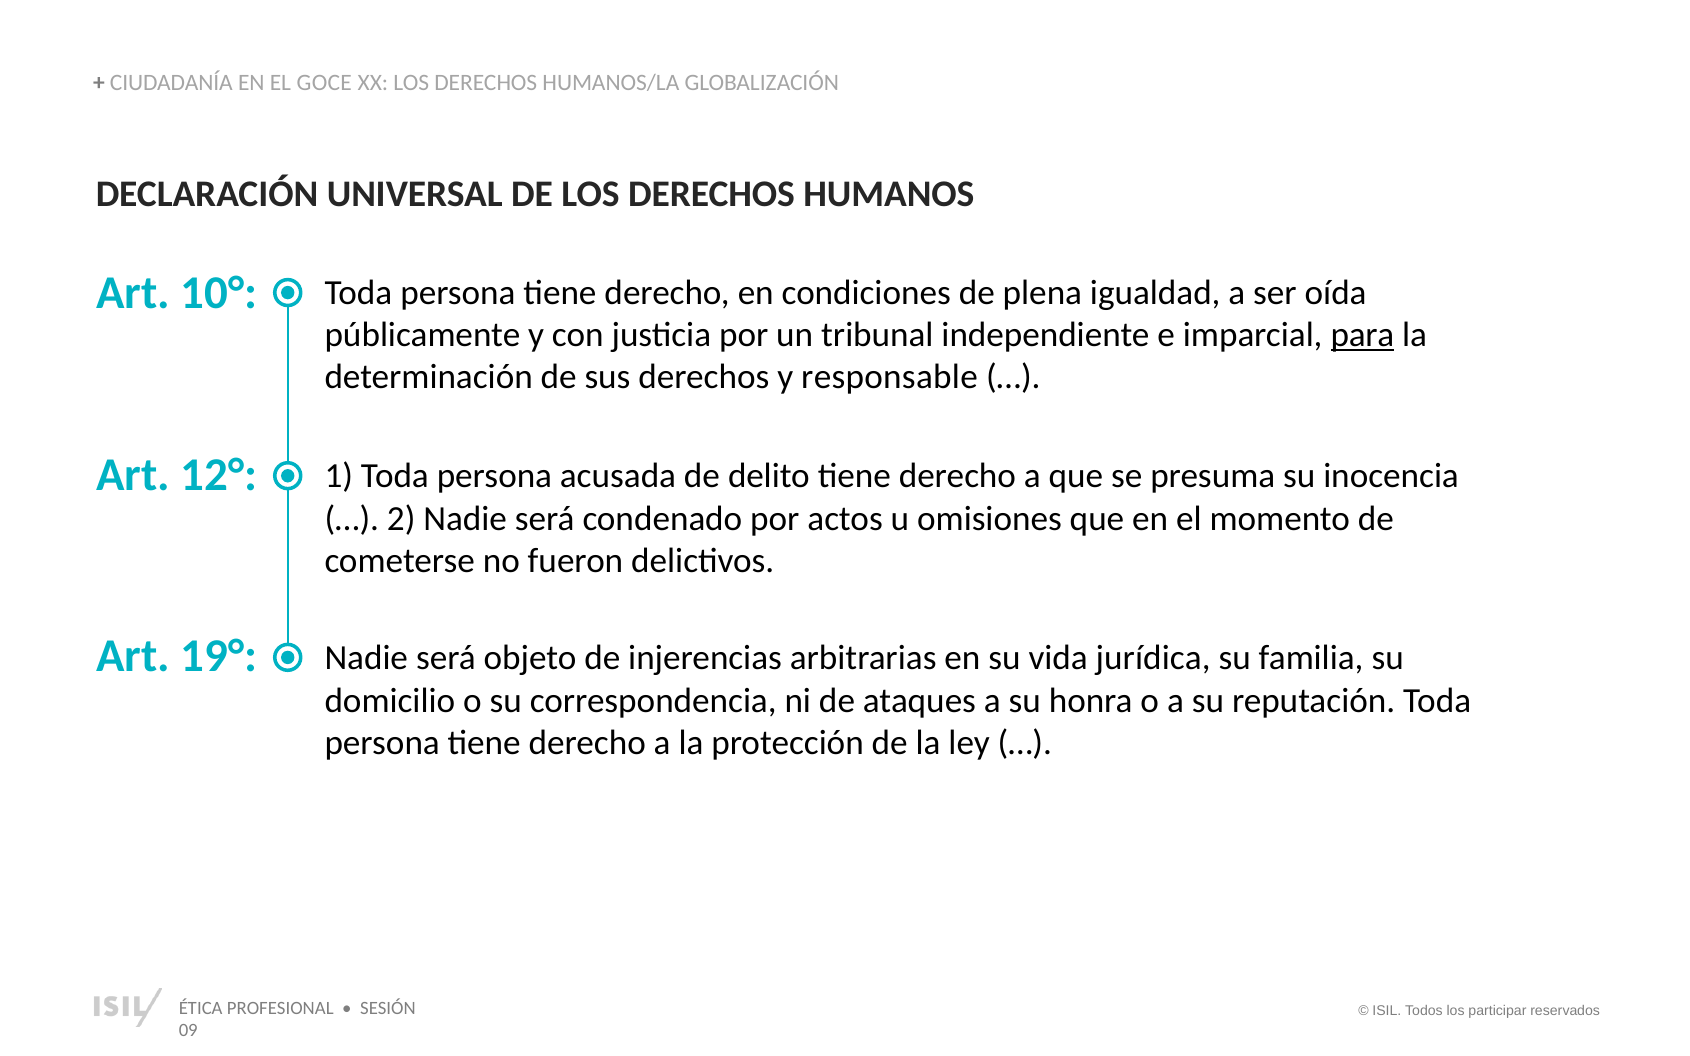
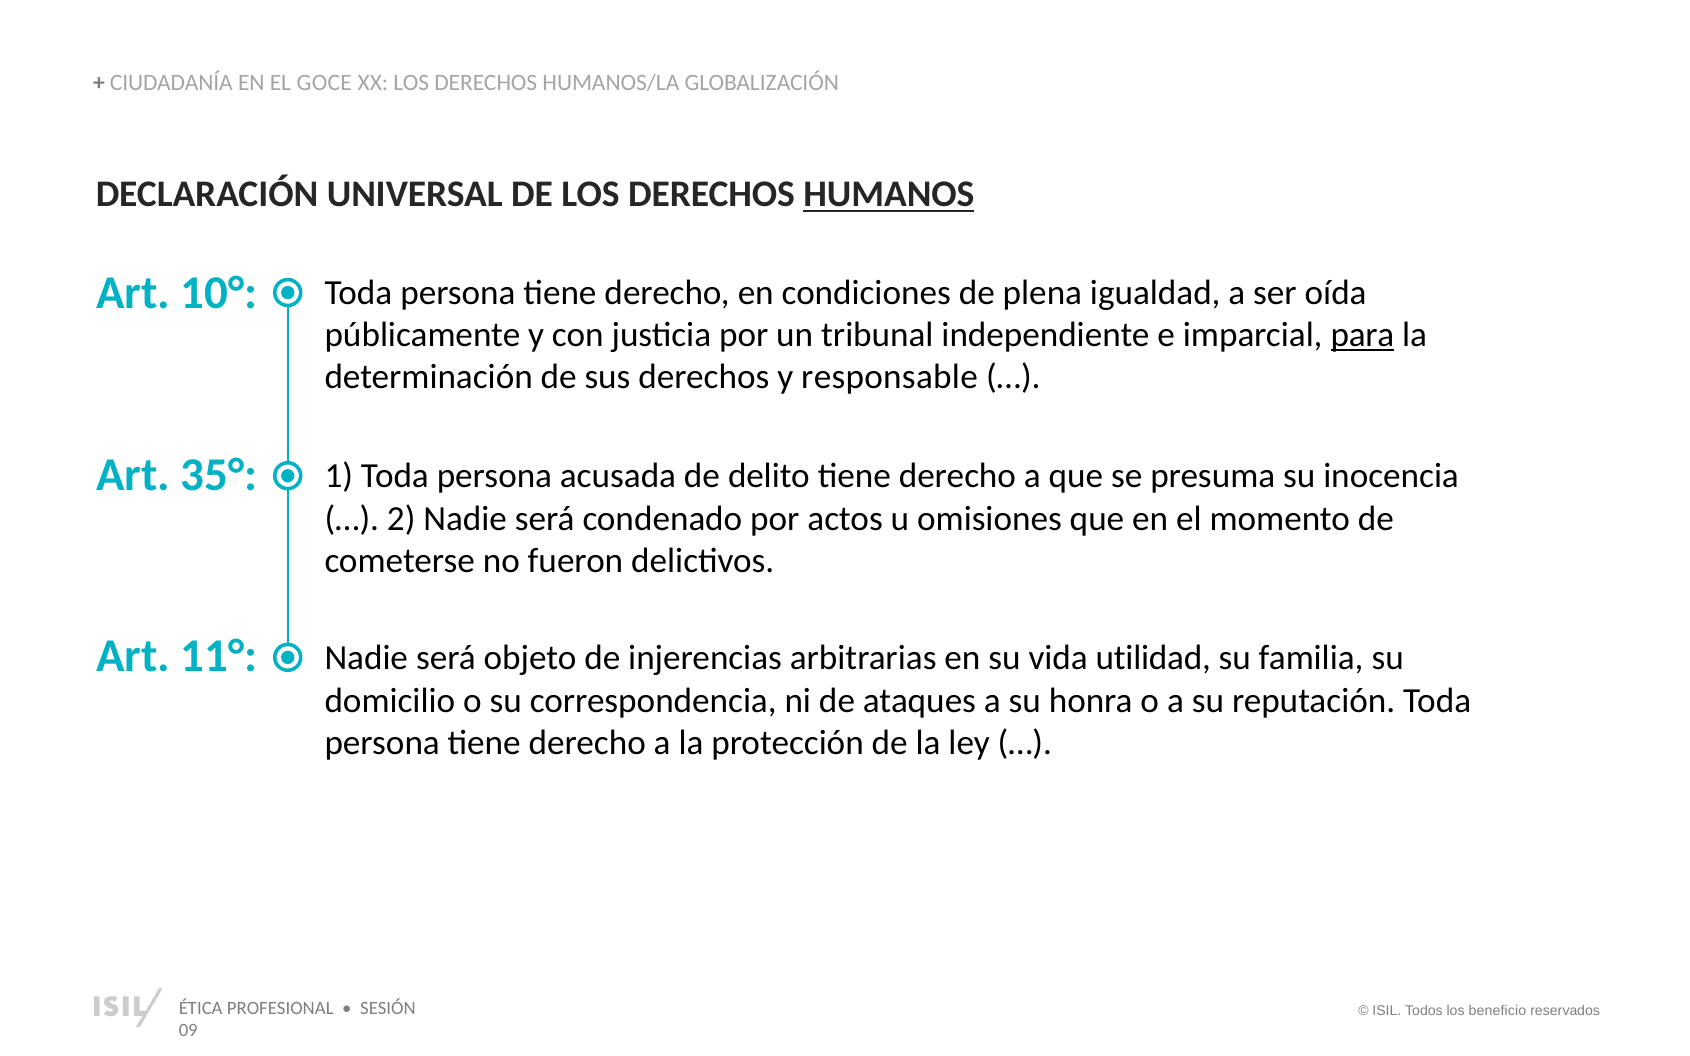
HUMANOS underline: none -> present
12°: 12° -> 35°
19°: 19° -> 11°
jurídica: jurídica -> utilidad
participar: participar -> beneficio
